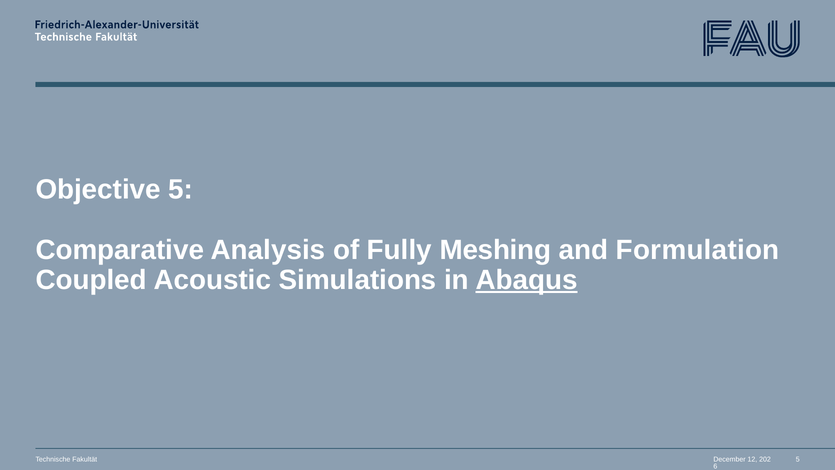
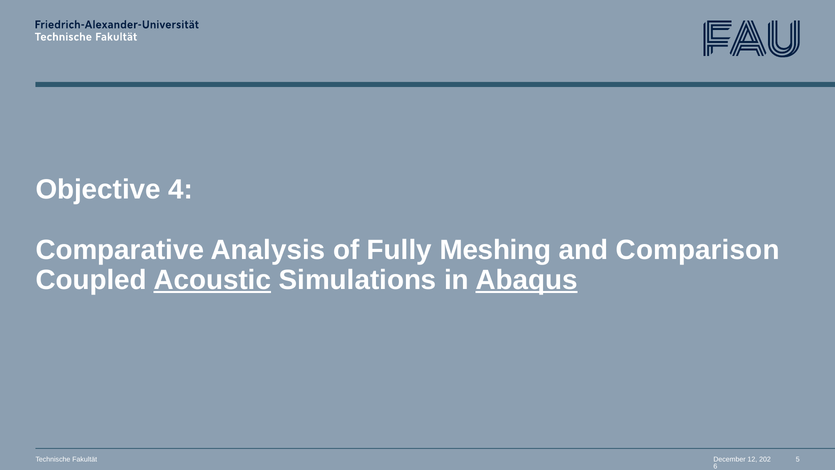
Objective 5: 5 -> 4
Formulation: Formulation -> Comparison
Acoustic underline: none -> present
